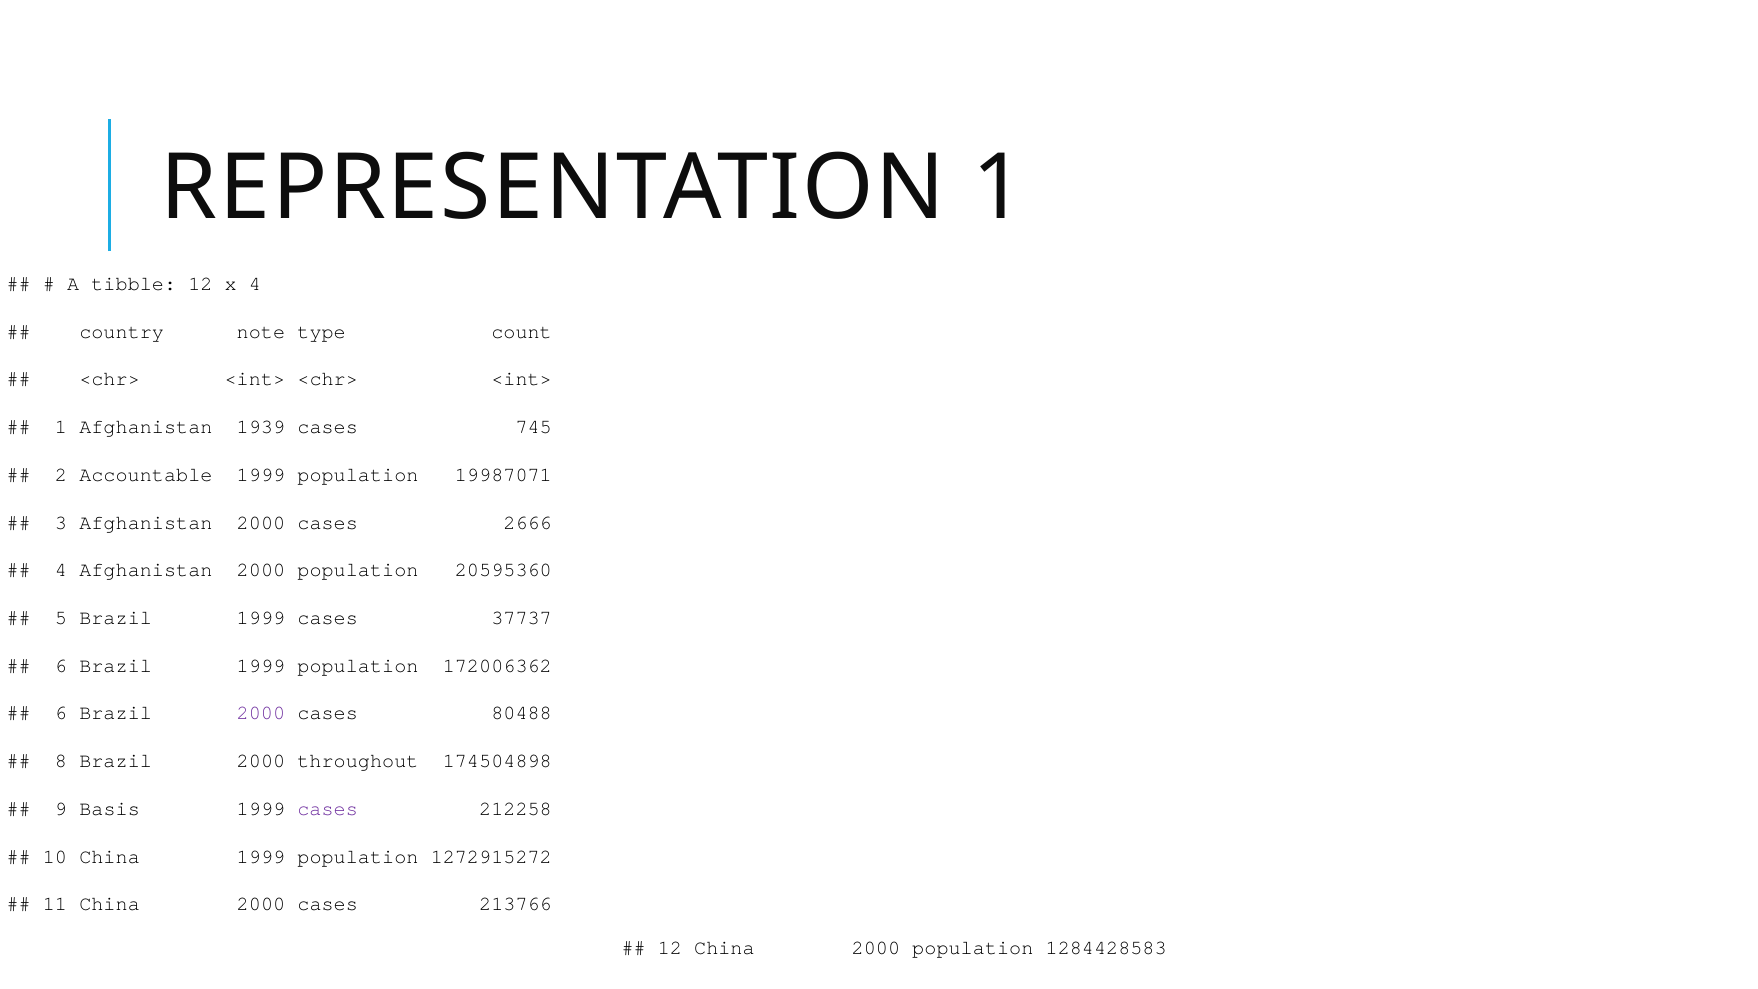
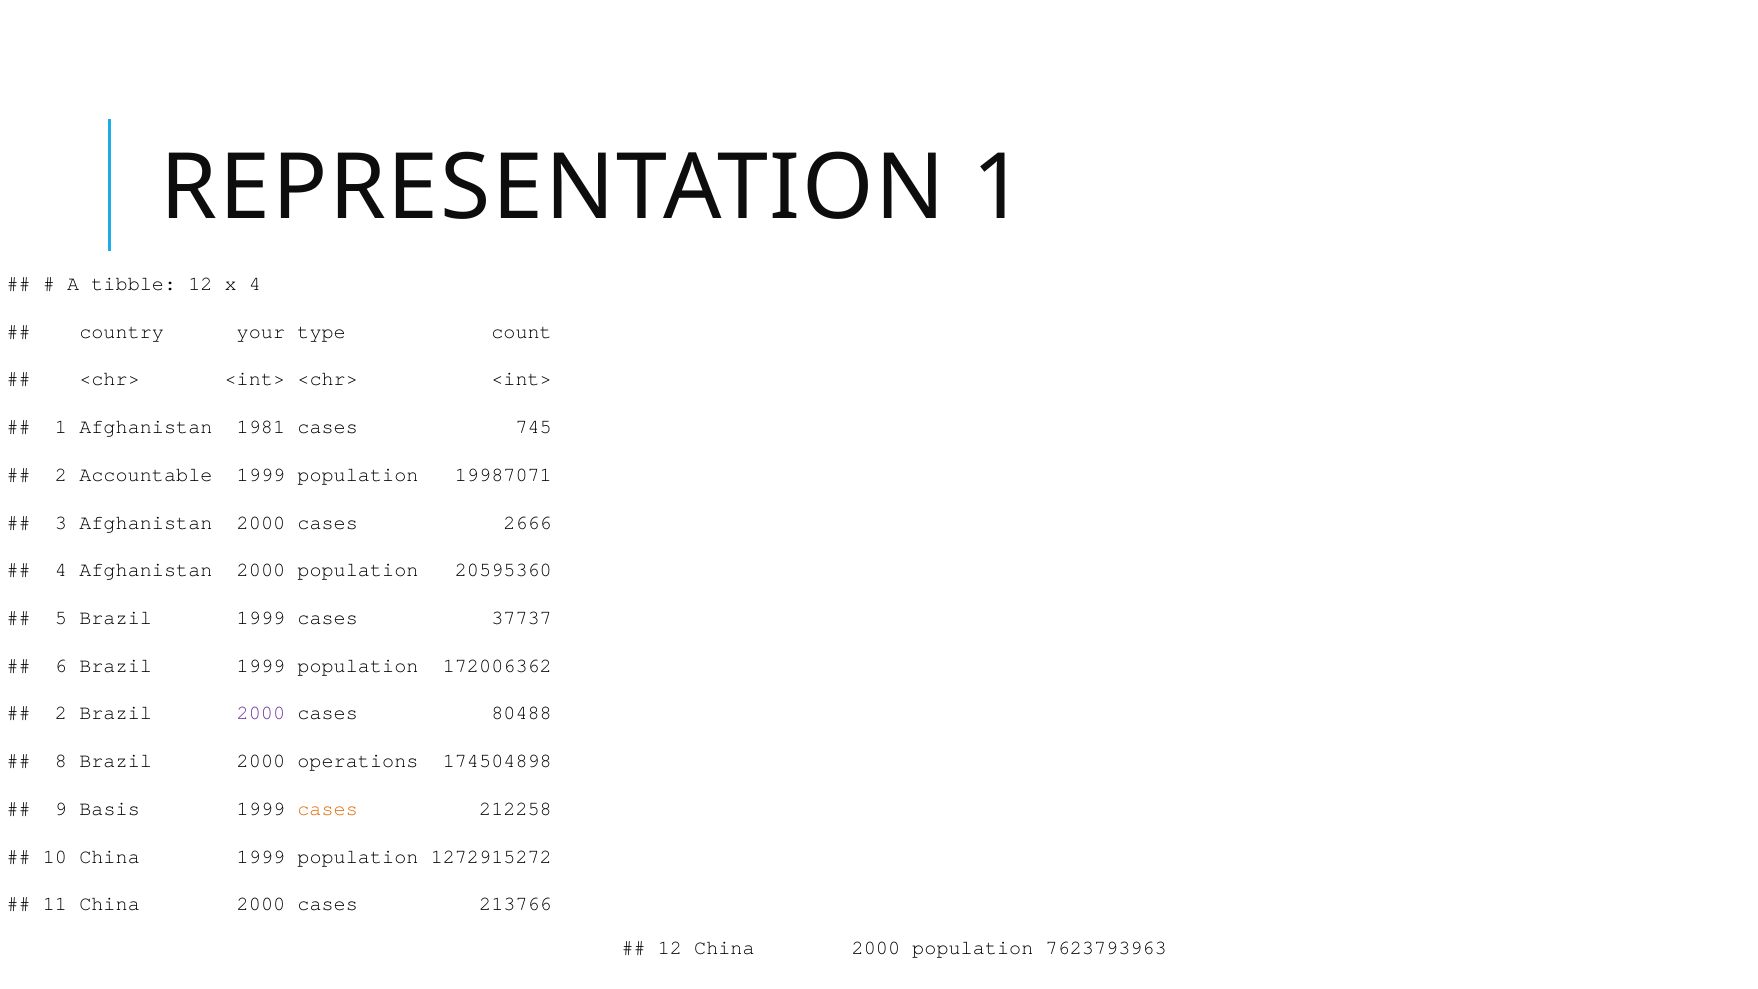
note: note -> your
1939: 1939 -> 1981
6 at (61, 713): 6 -> 2
throughout: throughout -> operations
cases at (328, 809) colour: purple -> orange
1284428583: 1284428583 -> 7623793963
